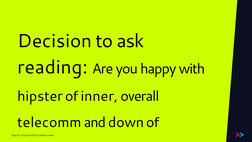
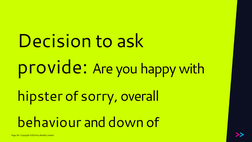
reading: reading -> provide
inner: inner -> sorry
telecomm: telecomm -> behaviour
